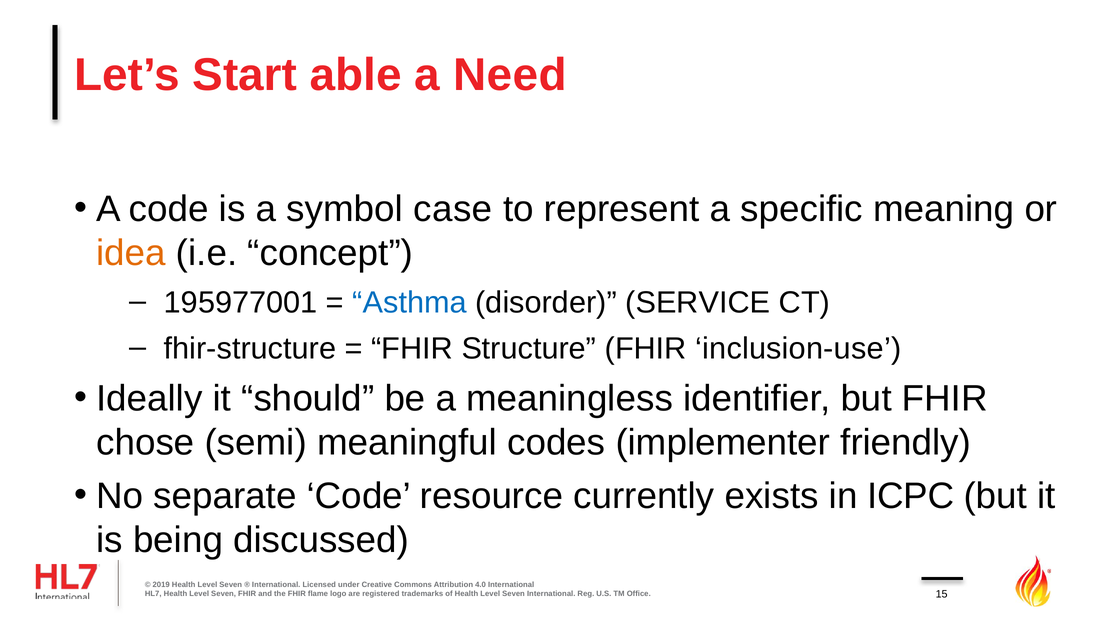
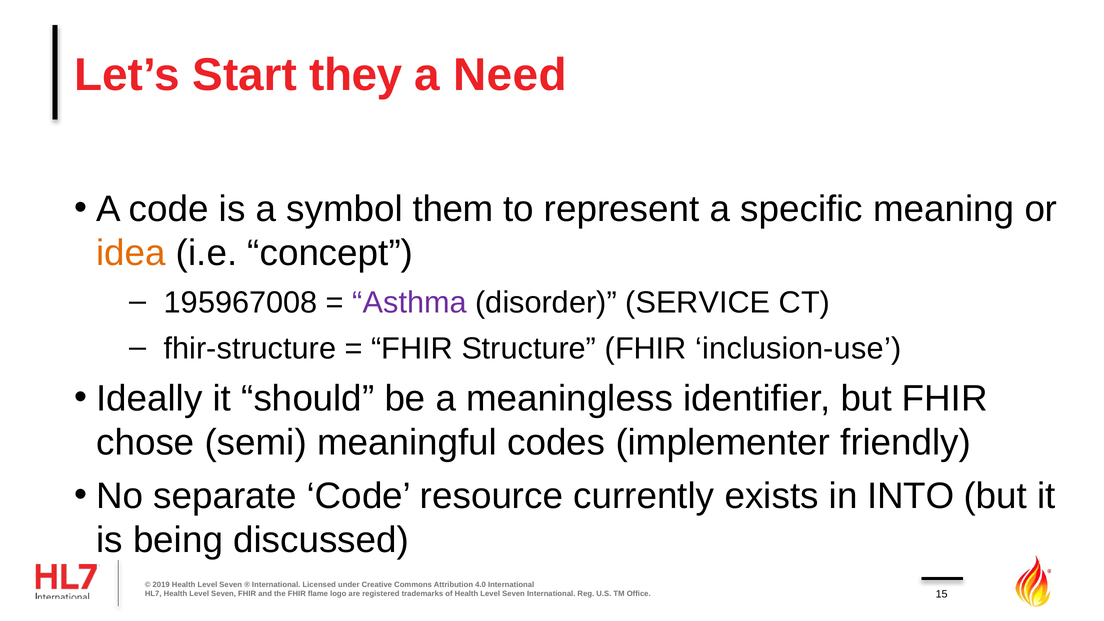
able: able -> they
case: case -> them
195977001: 195977001 -> 195967008
Asthma colour: blue -> purple
ICPC: ICPC -> INTO
